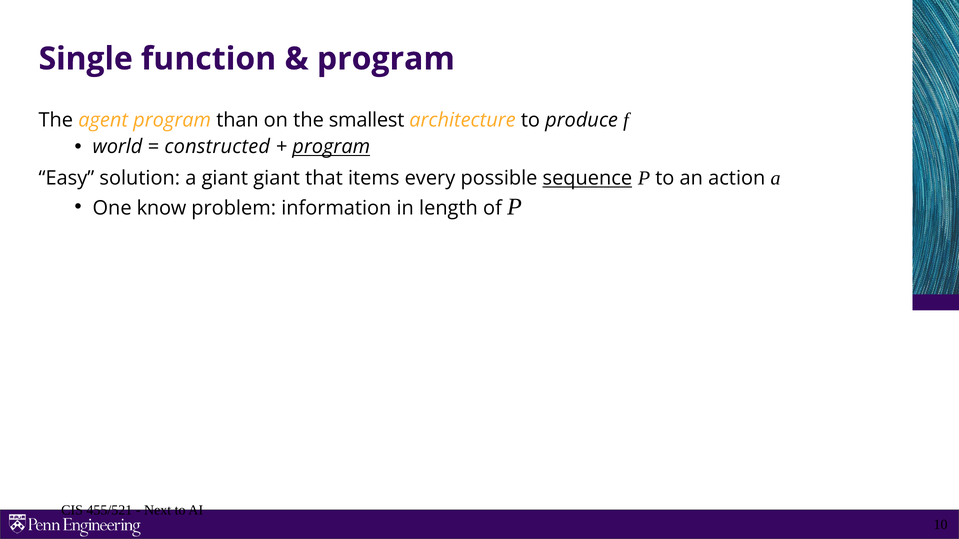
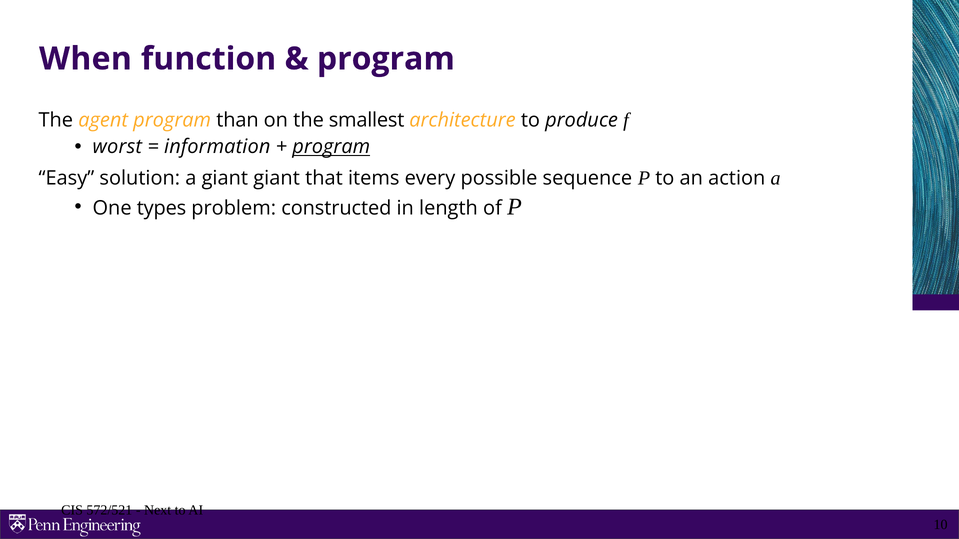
Single: Single -> When
world: world -> worst
constructed: constructed -> information
sequence underline: present -> none
know: know -> types
information: information -> constructed
455/521: 455/521 -> 572/521
